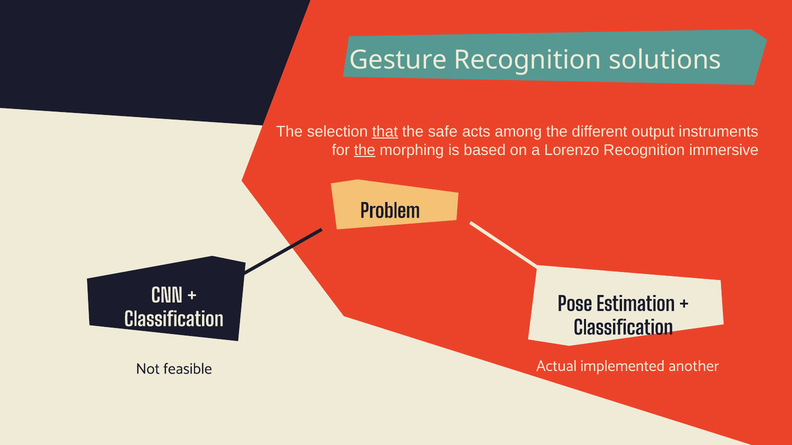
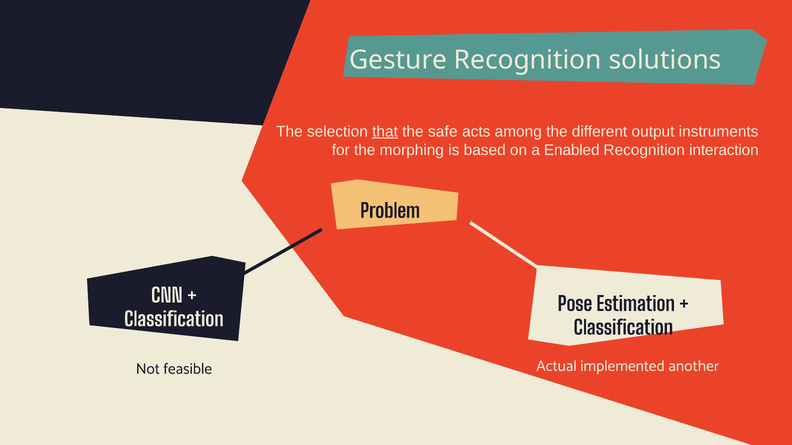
the at (365, 150) underline: present -> none
Lorenzo: Lorenzo -> Enabled
immersive: immersive -> interaction
